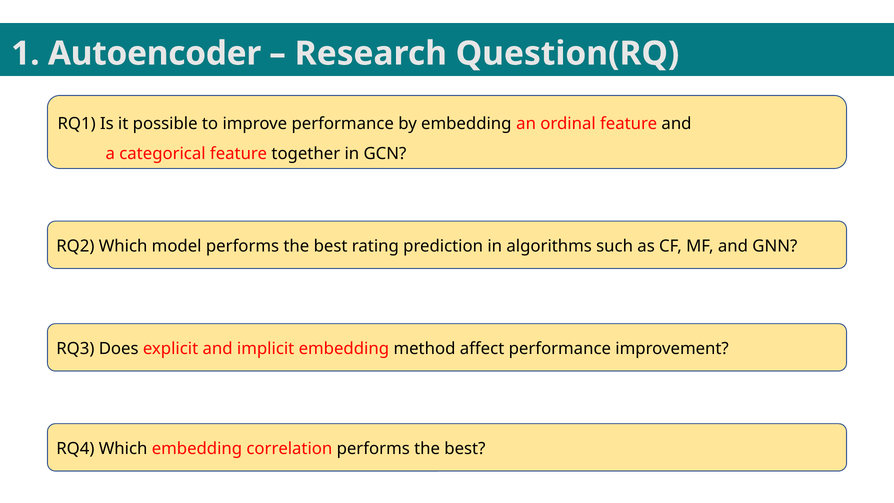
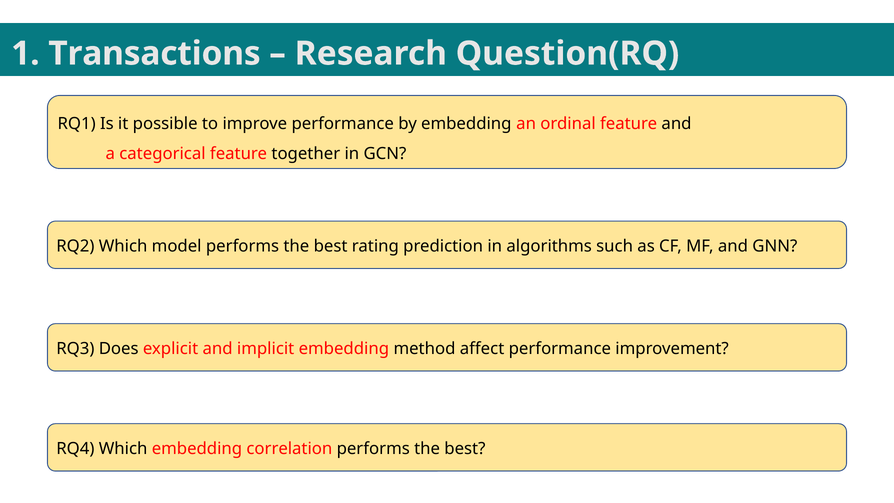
Autoencoder: Autoencoder -> Transactions
